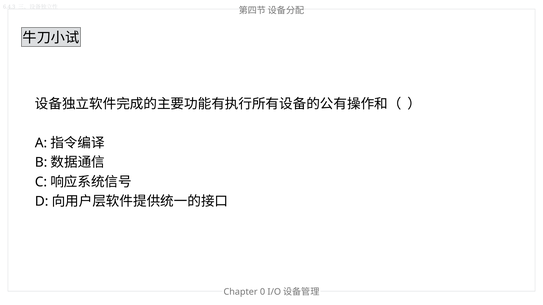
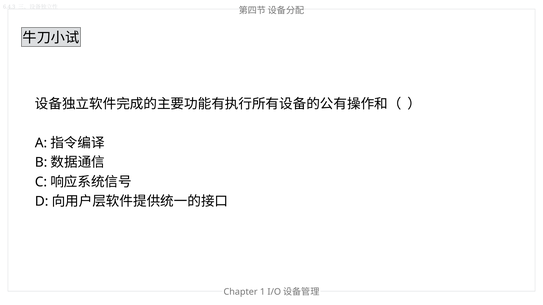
0: 0 -> 1
